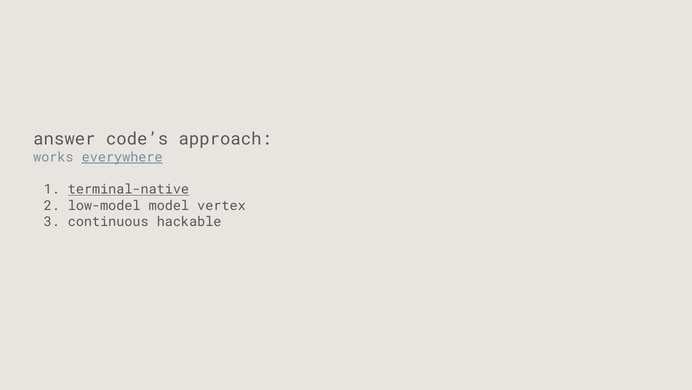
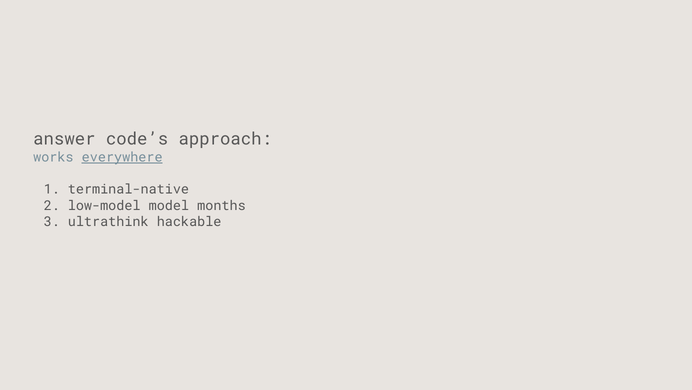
terminal-native underline: present -> none
vertex: vertex -> months
continuous: continuous -> ultrathink
